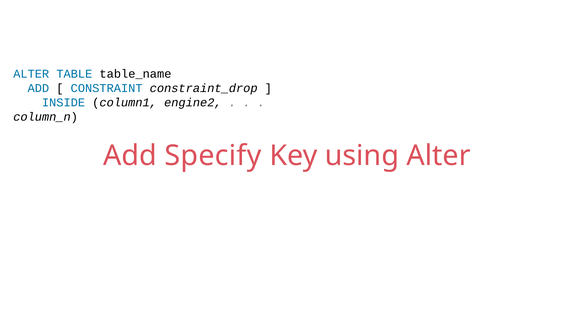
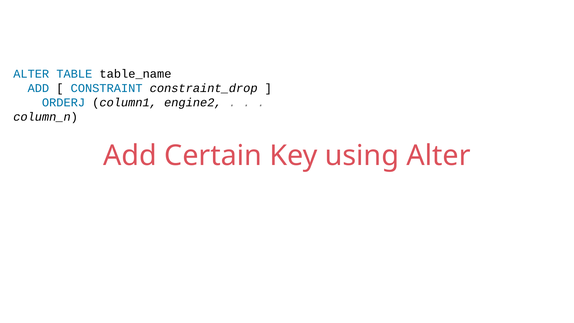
INSIDE: INSIDE -> ORDERJ
Specify: Specify -> Certain
